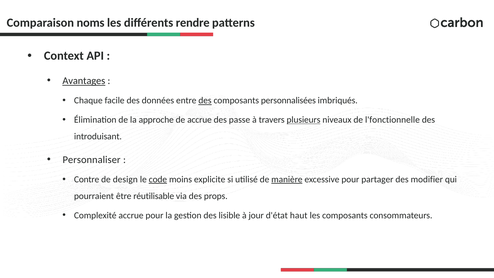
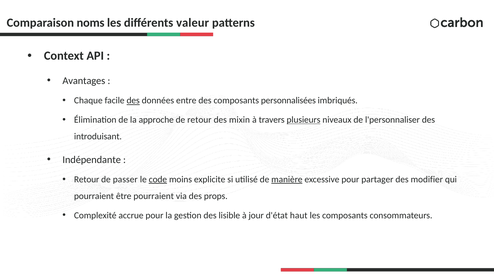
rendre: rendre -> valeur
Avantages underline: present -> none
des at (133, 101) underline: none -> present
des at (205, 101) underline: present -> none
de accrue: accrue -> retour
passe: passe -> mixin
l'fonctionnelle: l'fonctionnelle -> l'personnaliser
Personnaliser: Personnaliser -> Indépendante
Contre at (87, 179): Contre -> Retour
design: design -> passer
être réutilisable: réutilisable -> pourraient
